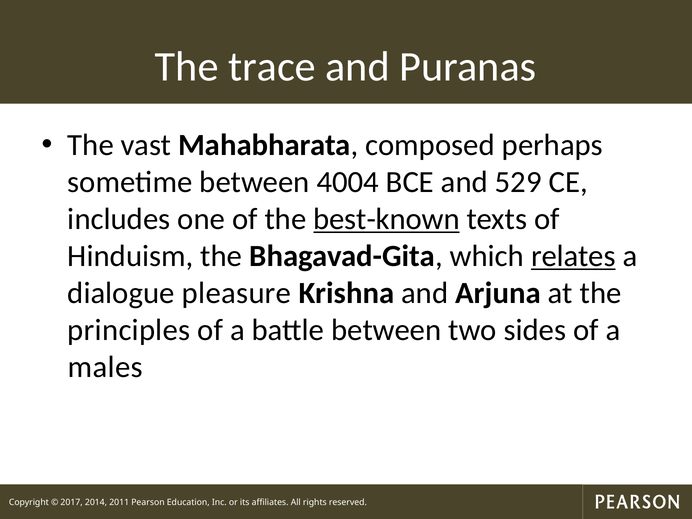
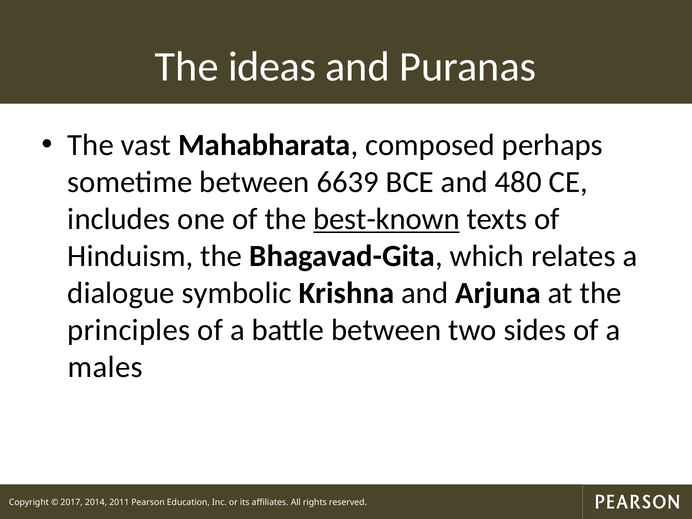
trace: trace -> ideas
4004: 4004 -> 6639
529: 529 -> 480
relates underline: present -> none
pleasure: pleasure -> symbolic
